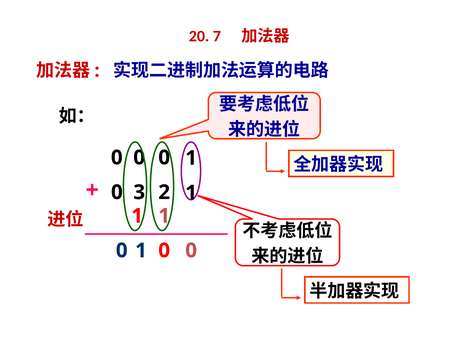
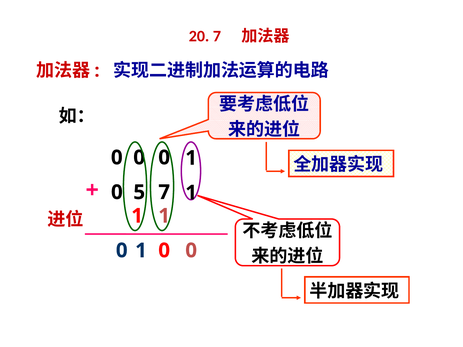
2 at (164, 192): 2 -> 7
3: 3 -> 5
